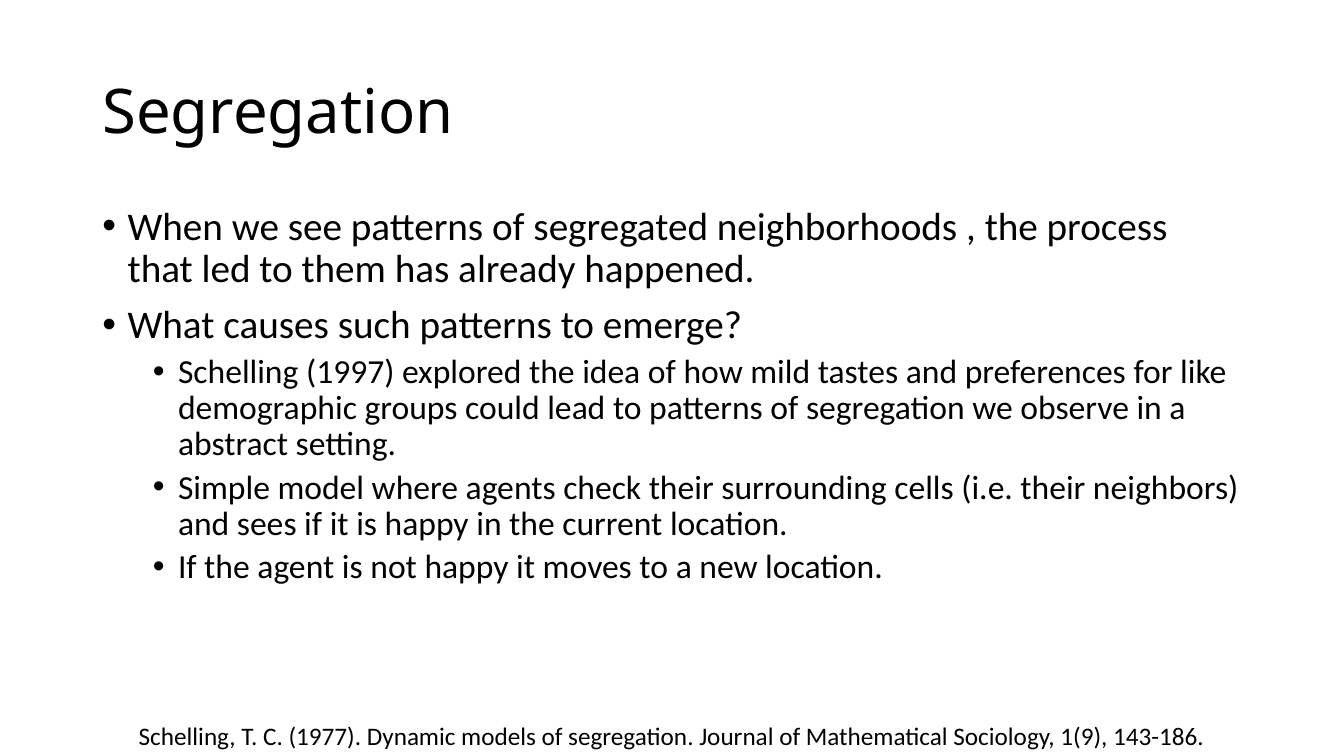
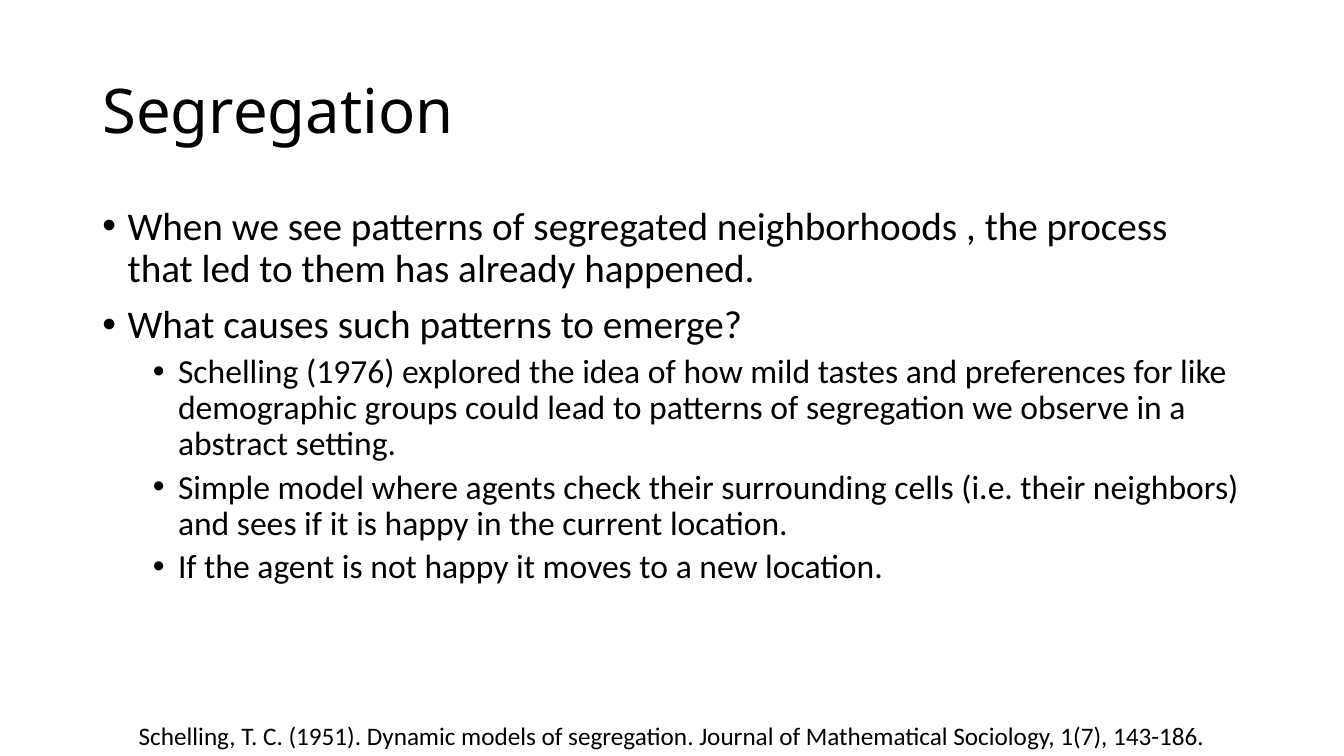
1997: 1997 -> 1976
1977: 1977 -> 1951
1(9: 1(9 -> 1(7
